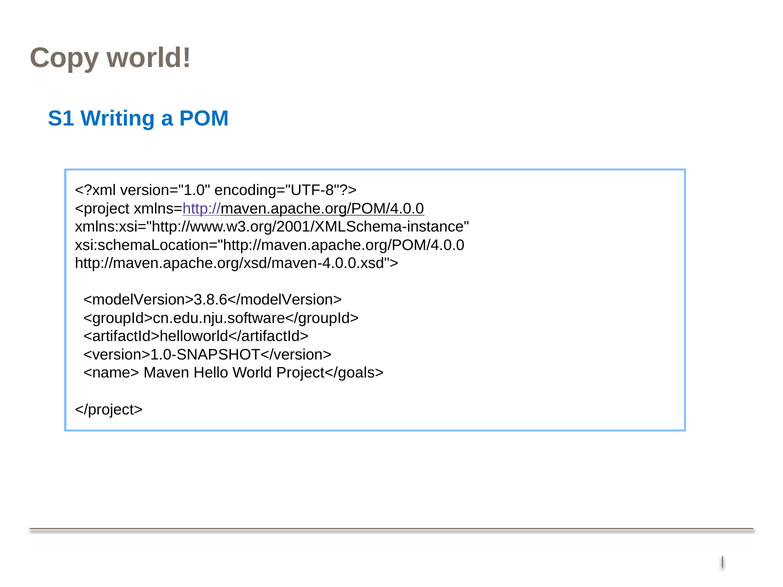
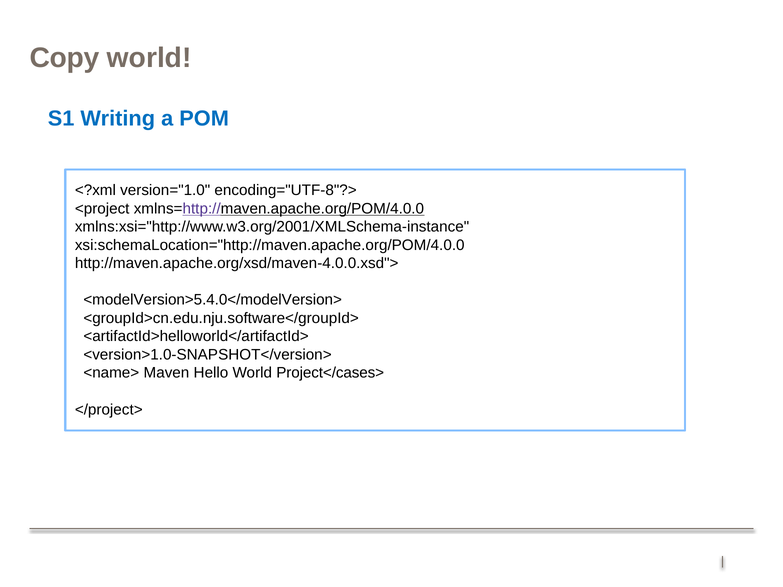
<modelVersion>3.8.6</modelVersion>: <modelVersion>3.8.6</modelVersion> -> <modelVersion>5.4.0</modelVersion>
Project</goals>: Project</goals> -> Project</cases>
